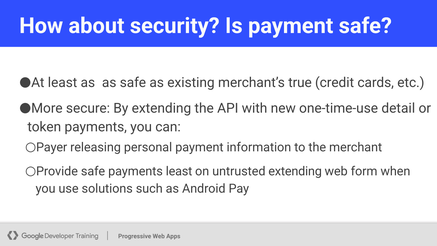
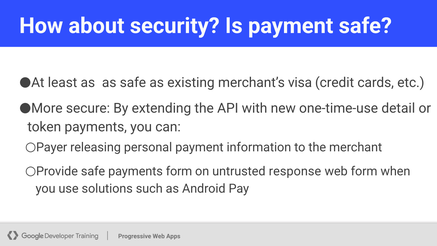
true: true -> visa
payments least: least -> form
untrusted extending: extending -> response
